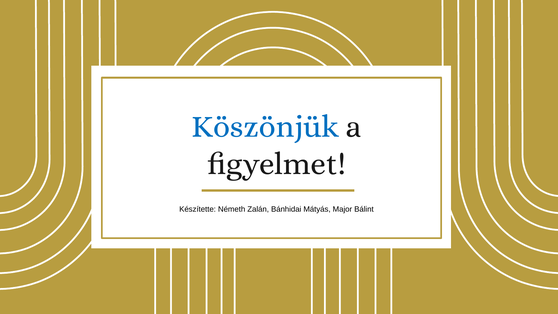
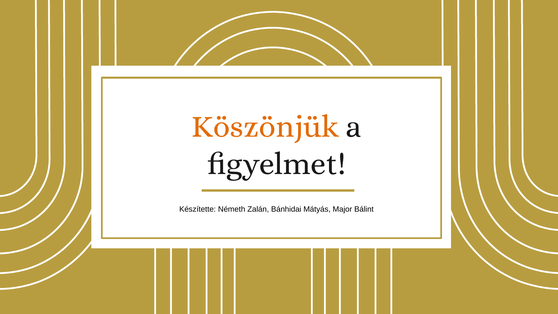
Köszönjük colour: blue -> orange
